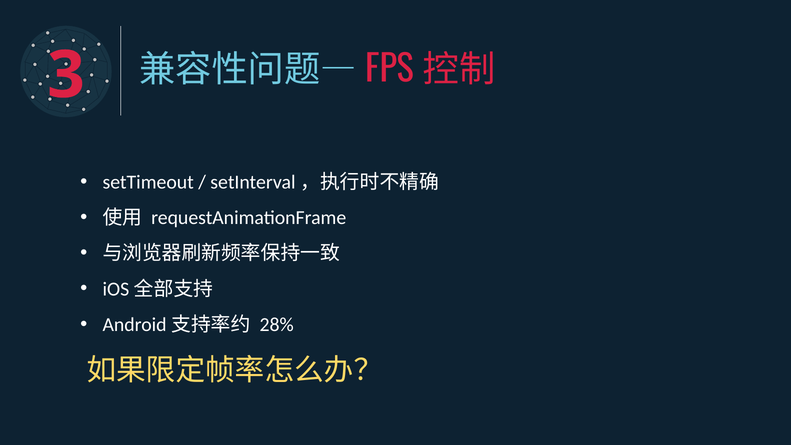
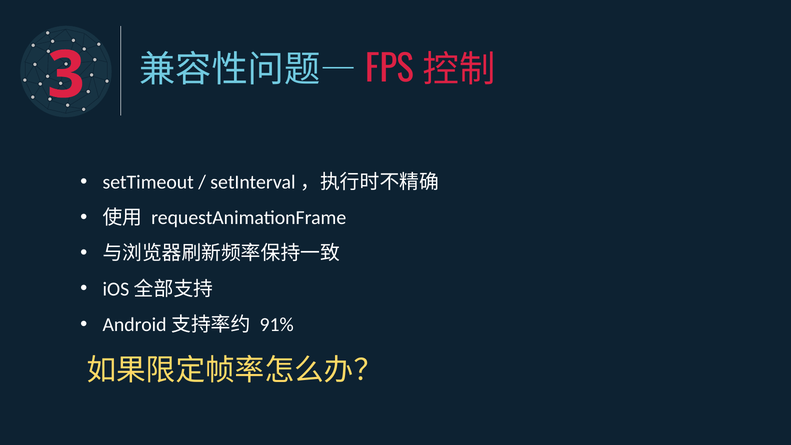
28%: 28% -> 91%
